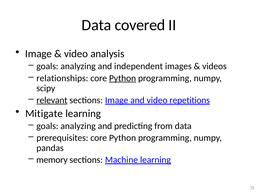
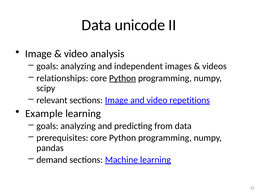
covered: covered -> unicode
relevant underline: present -> none
Mitigate: Mitigate -> Example
memory: memory -> demand
